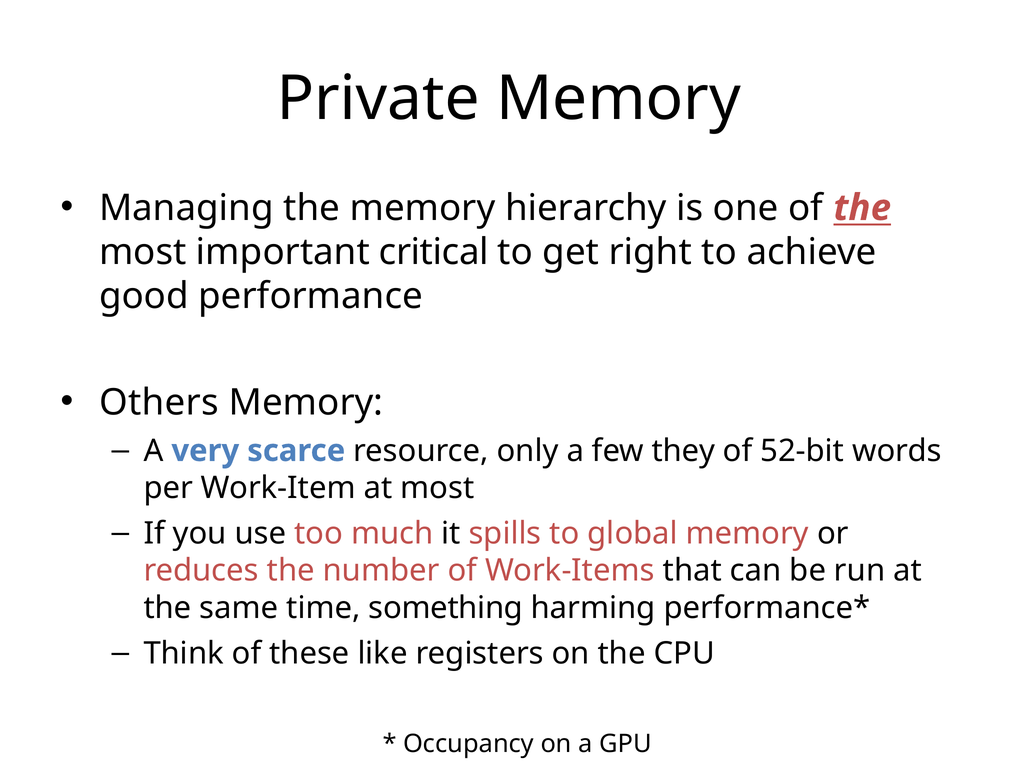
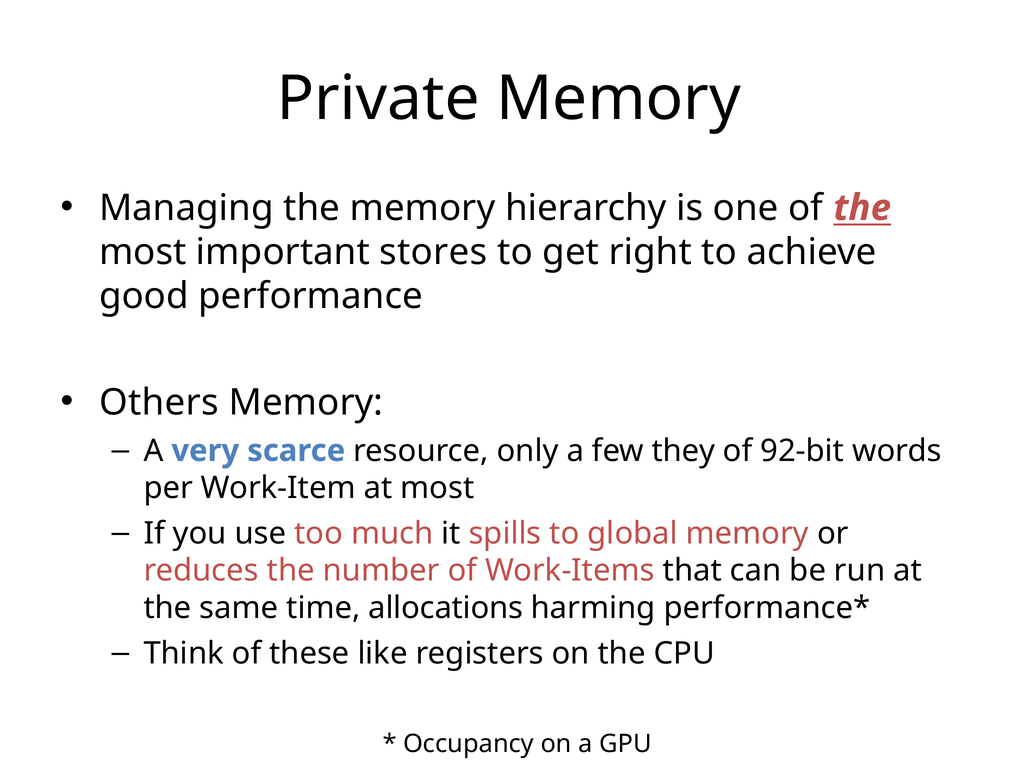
critical: critical -> stores
52-bit: 52-bit -> 92-bit
something: something -> allocations
